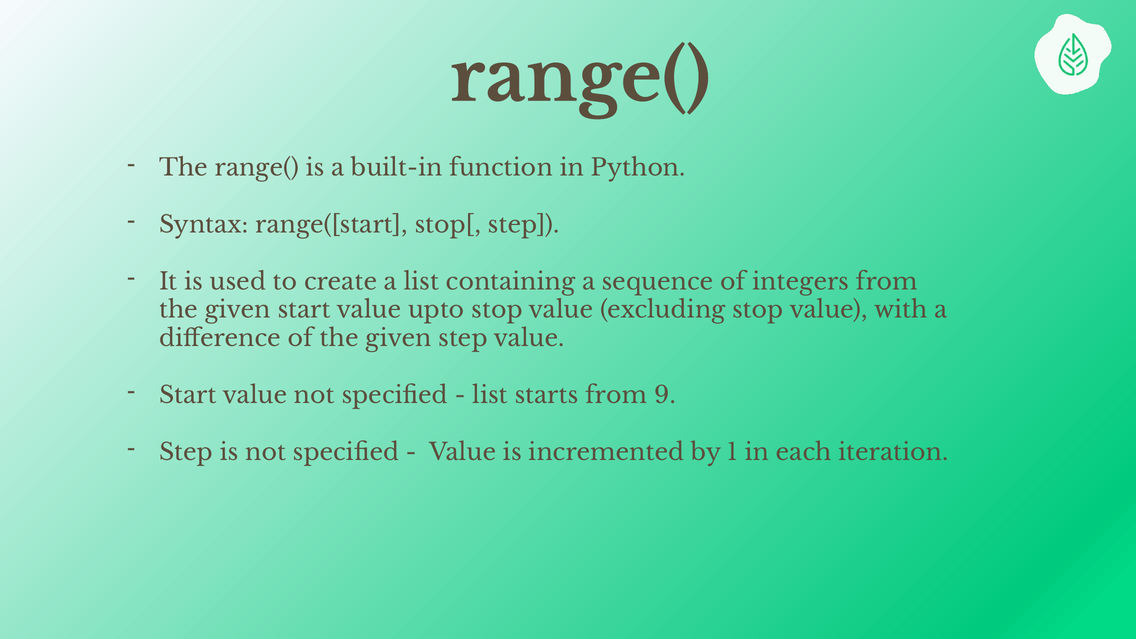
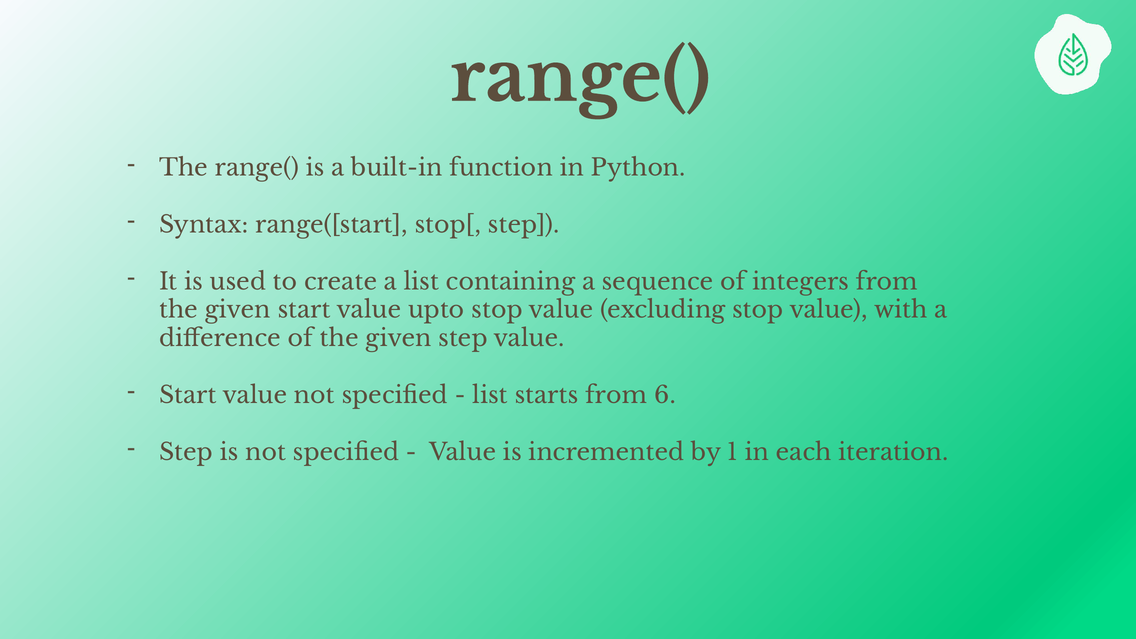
9: 9 -> 6
